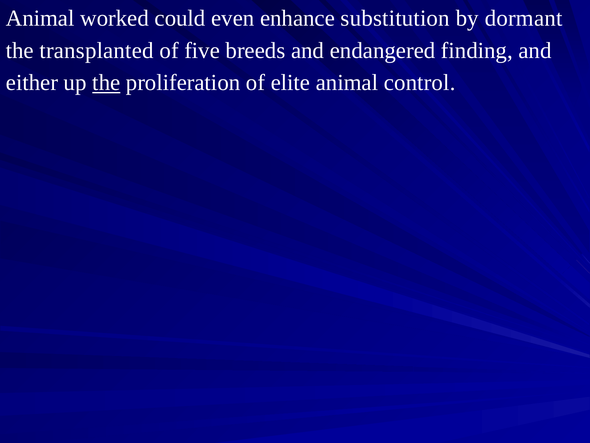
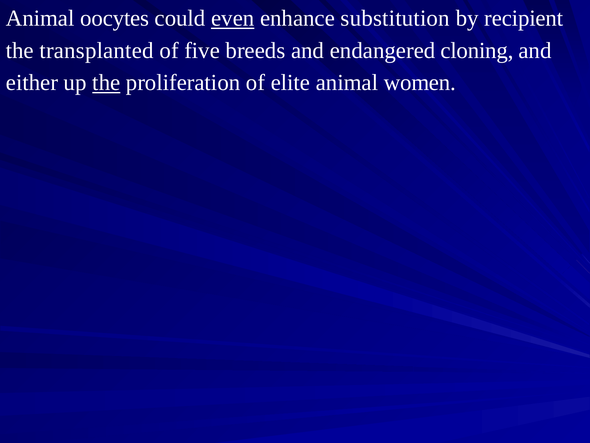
worked: worked -> oocytes
even underline: none -> present
dormant: dormant -> recipient
finding: finding -> cloning
control: control -> women
